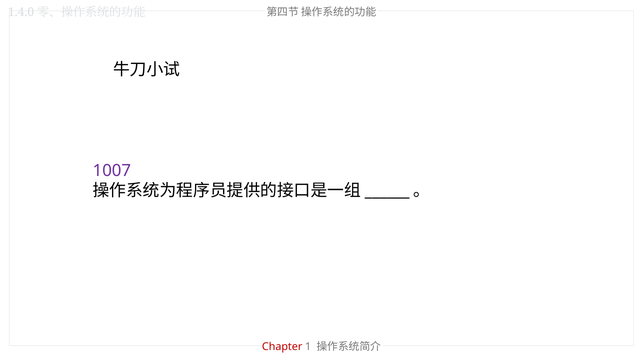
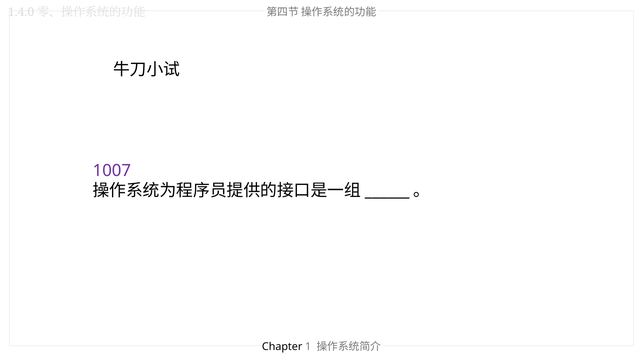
Chapter colour: red -> black
